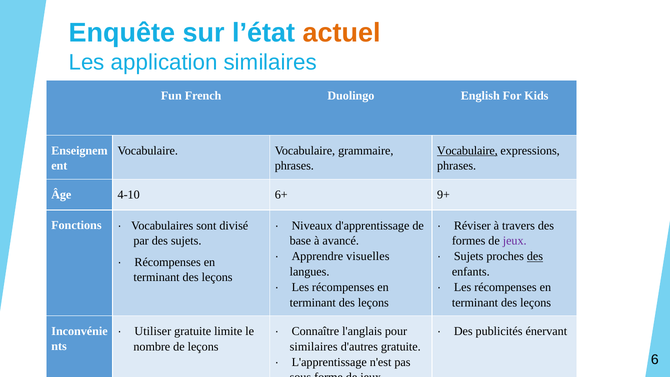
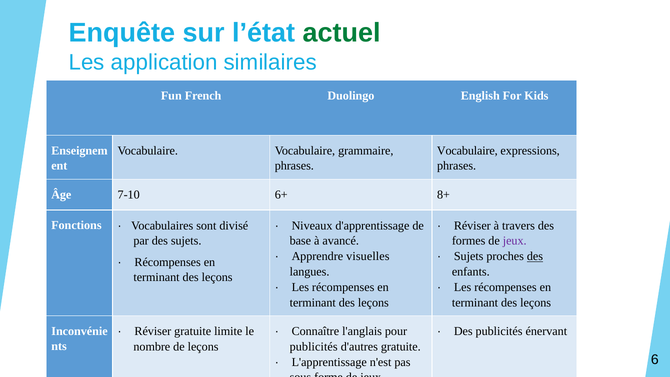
actuel colour: orange -> green
Vocabulaire at (467, 151) underline: present -> none
4-10: 4-10 -> 7-10
9+: 9+ -> 8+
Utiliser at (153, 331): Utiliser -> Réviser
similaires at (314, 347): similaires -> publicités
